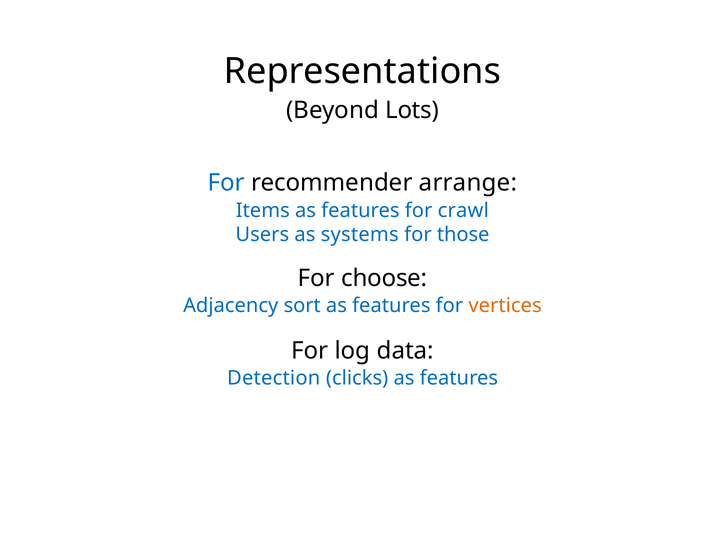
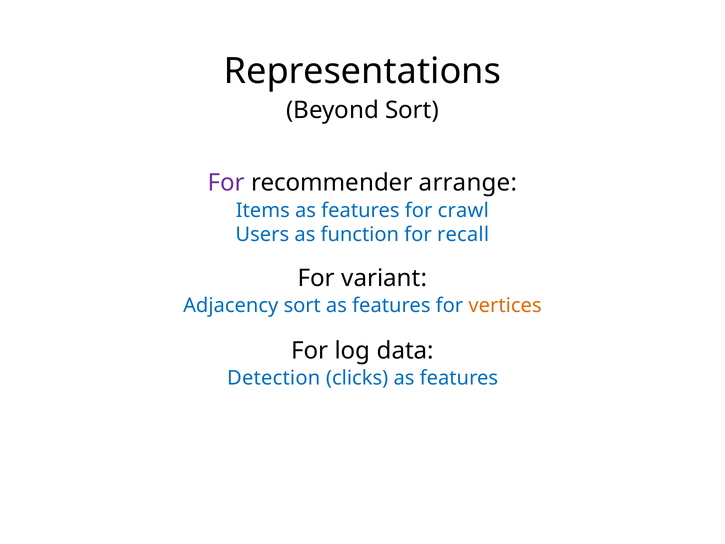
Beyond Lots: Lots -> Sort
For at (226, 183) colour: blue -> purple
systems: systems -> function
those: those -> recall
choose: choose -> variant
